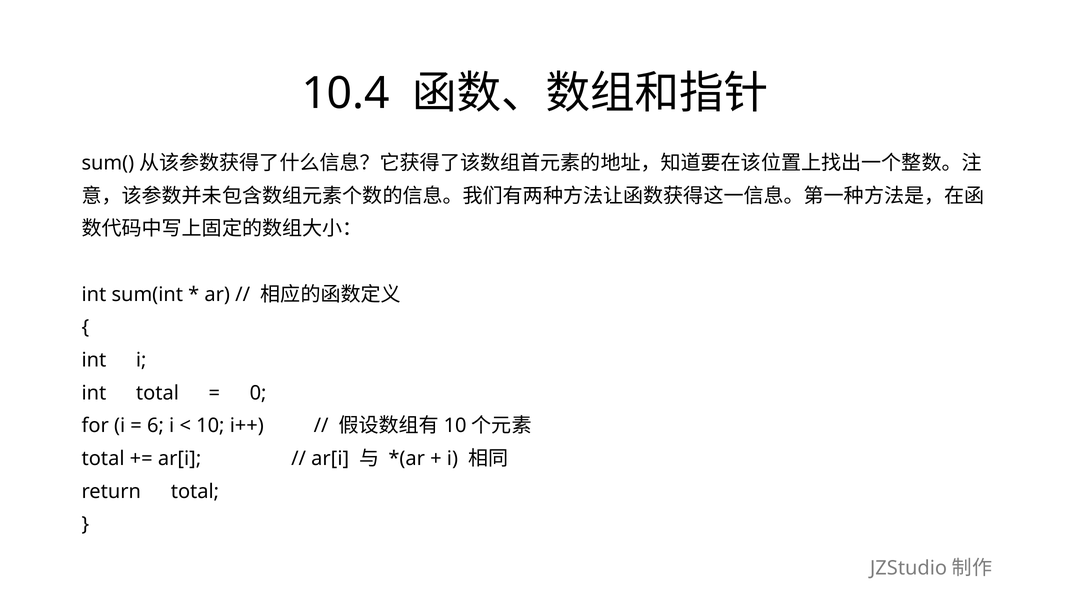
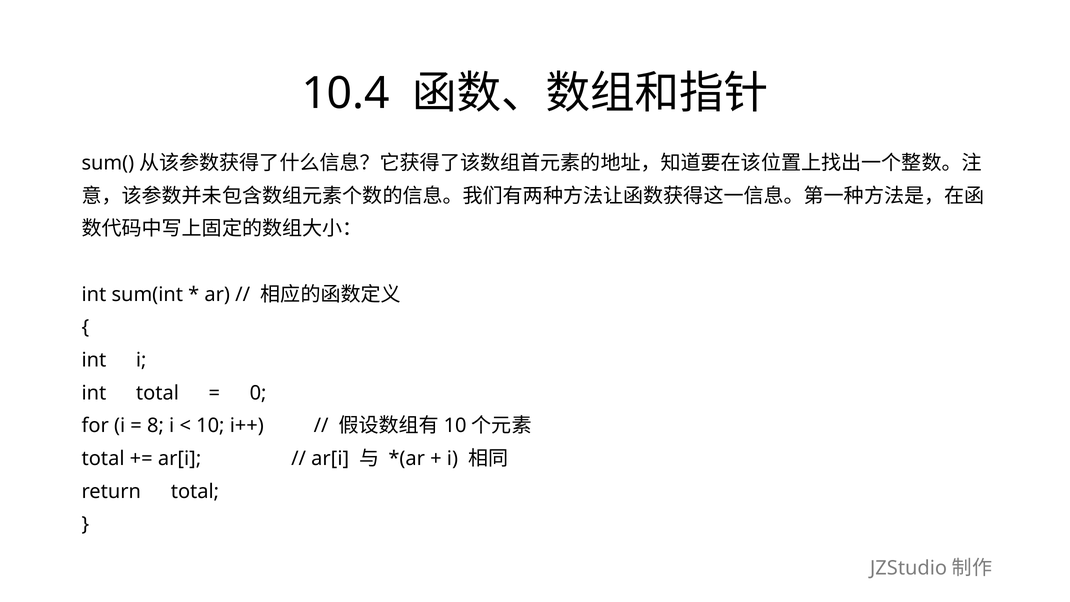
6: 6 -> 8
